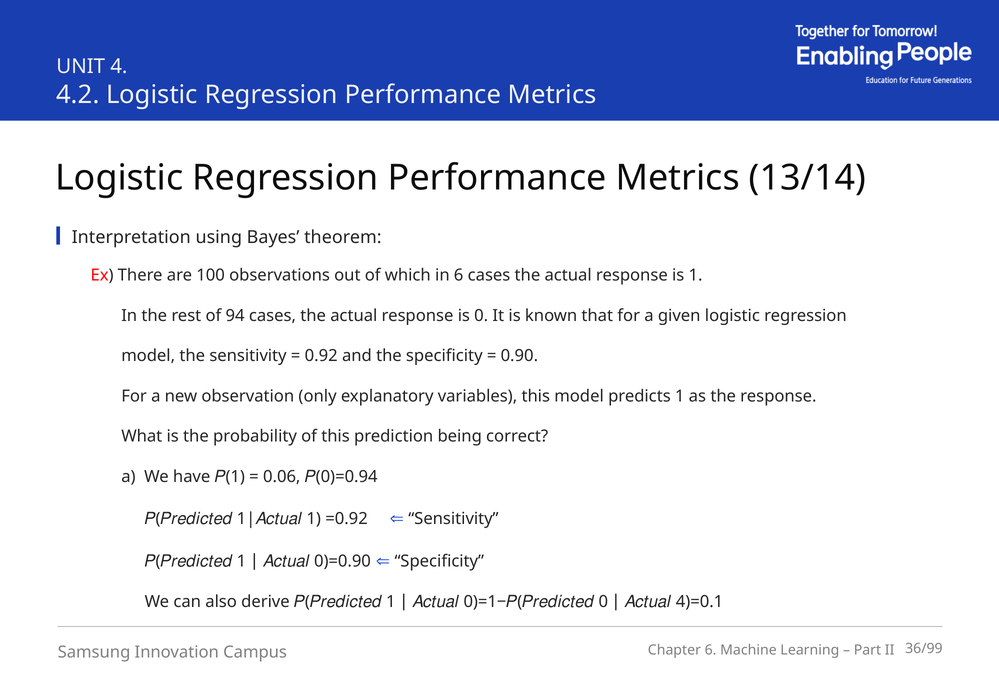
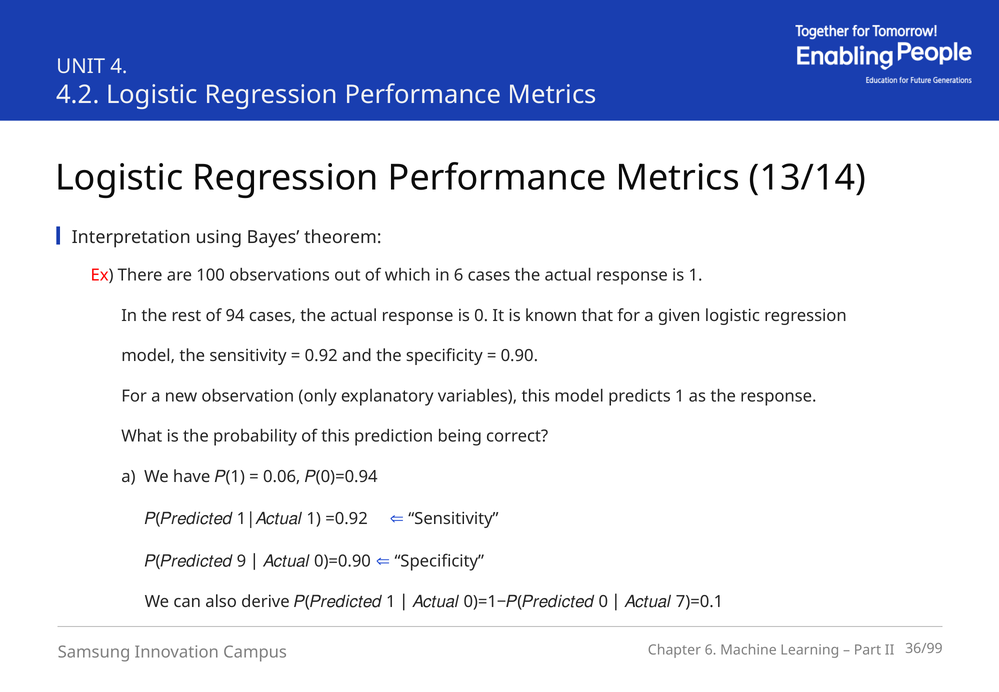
1 at (241, 561): 1 -> 9
4)=0.1: 4)=0.1 -> 7)=0.1
